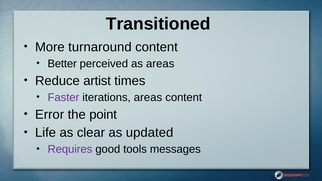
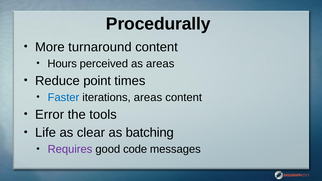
Transitioned: Transitioned -> Procedurally
Better: Better -> Hours
artist: artist -> point
Faster colour: purple -> blue
point: point -> tools
updated: updated -> batching
tools: tools -> code
